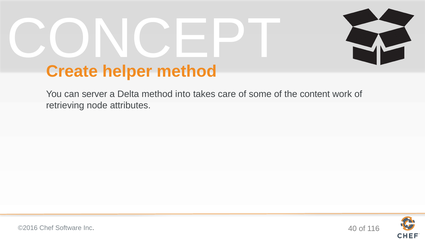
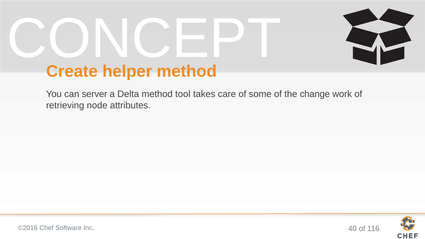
into: into -> tool
content: content -> change
